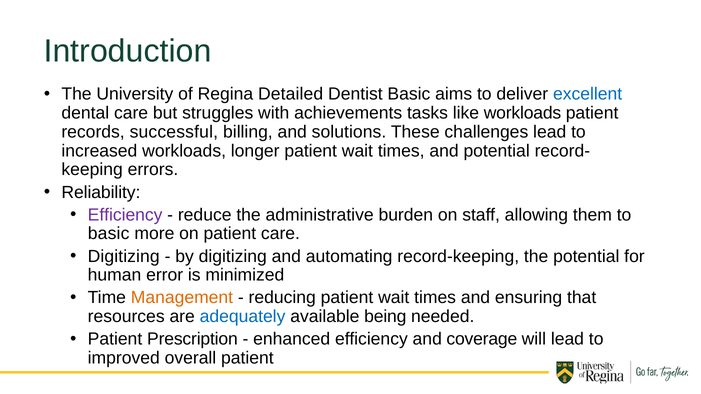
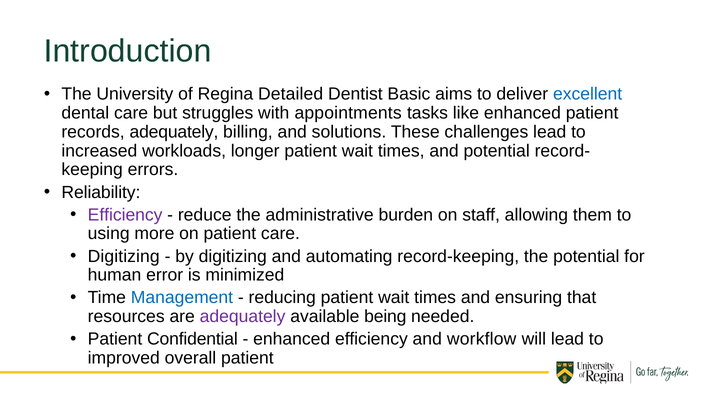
achievements: achievements -> appointments
like workloads: workloads -> enhanced
records successful: successful -> adequately
basic at (109, 234): basic -> using
Management colour: orange -> blue
adequately at (243, 317) colour: blue -> purple
Prescription: Prescription -> Confidential
coverage: coverage -> workflow
